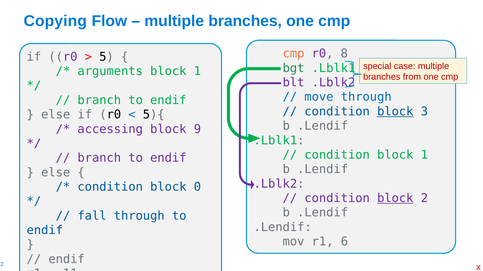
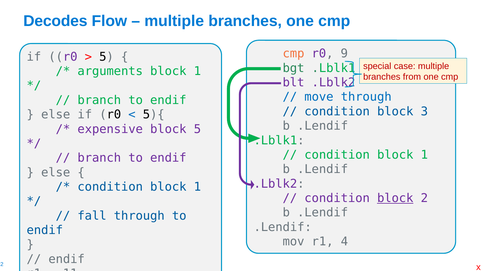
Copying: Copying -> Decodes
8: 8 -> 9
block at (395, 112) underline: present -> none
accessing: accessing -> expensive
block 9: 9 -> 5
0 at (197, 187): 0 -> 1
6: 6 -> 4
